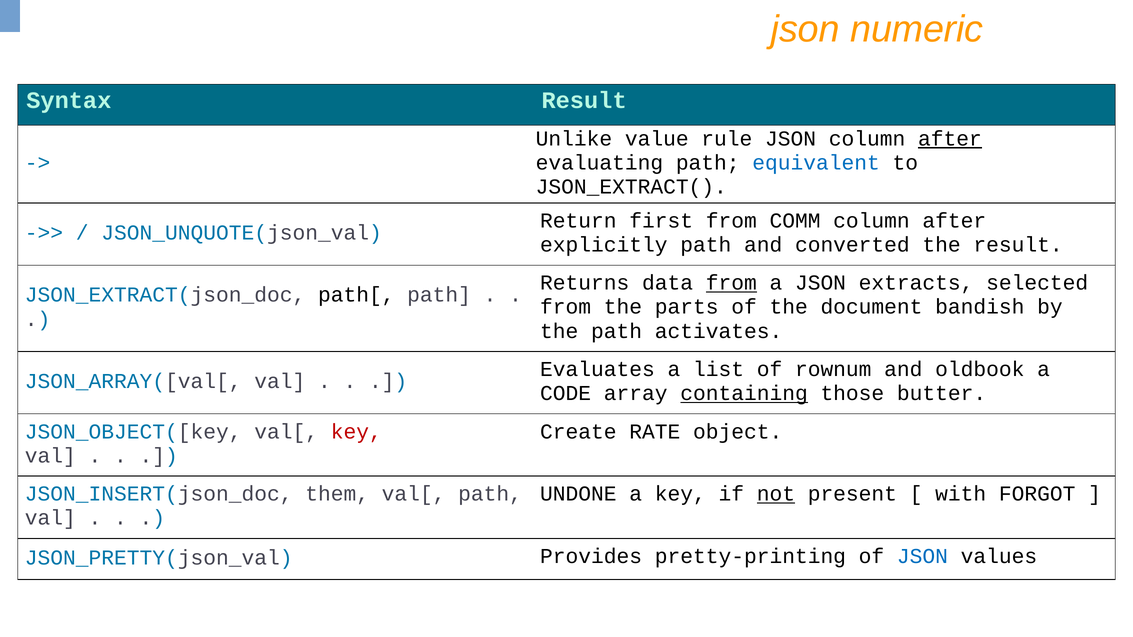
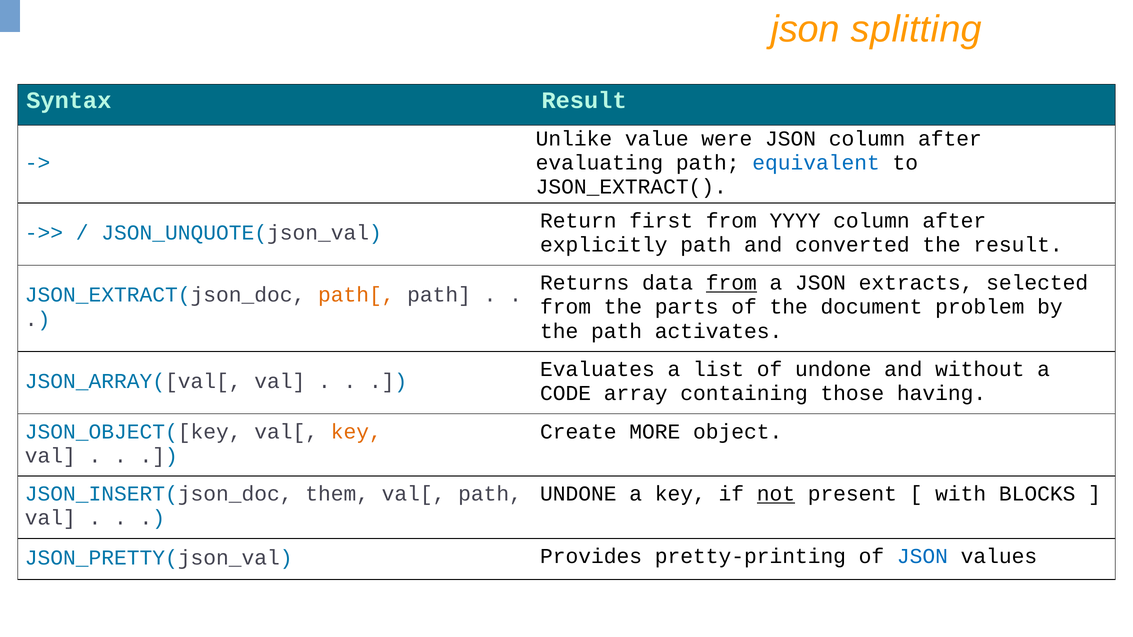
numeric: numeric -> splitting
rule: rule -> were
after at (950, 139) underline: present -> none
COMM: COMM -> YYYY
path[ colour: black -> orange
bandish: bandish -> problem
of rownum: rownum -> undone
oldbook: oldbook -> without
containing underline: present -> none
butter: butter -> having
key at (356, 432) colour: red -> orange
RATE: RATE -> MORE
FORGOT: FORGOT -> BLOCKS
